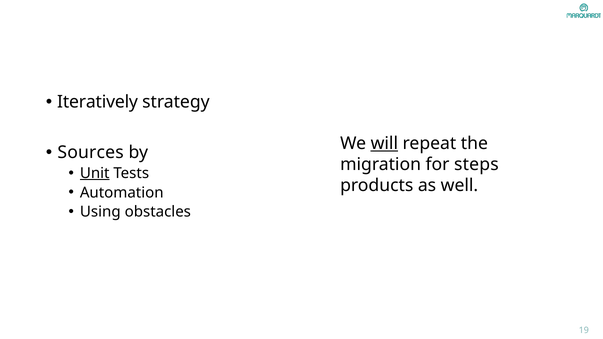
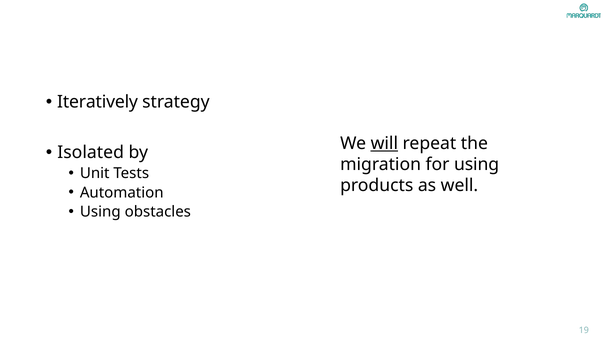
Sources: Sources -> Isolated
for steps: steps -> using
Unit underline: present -> none
